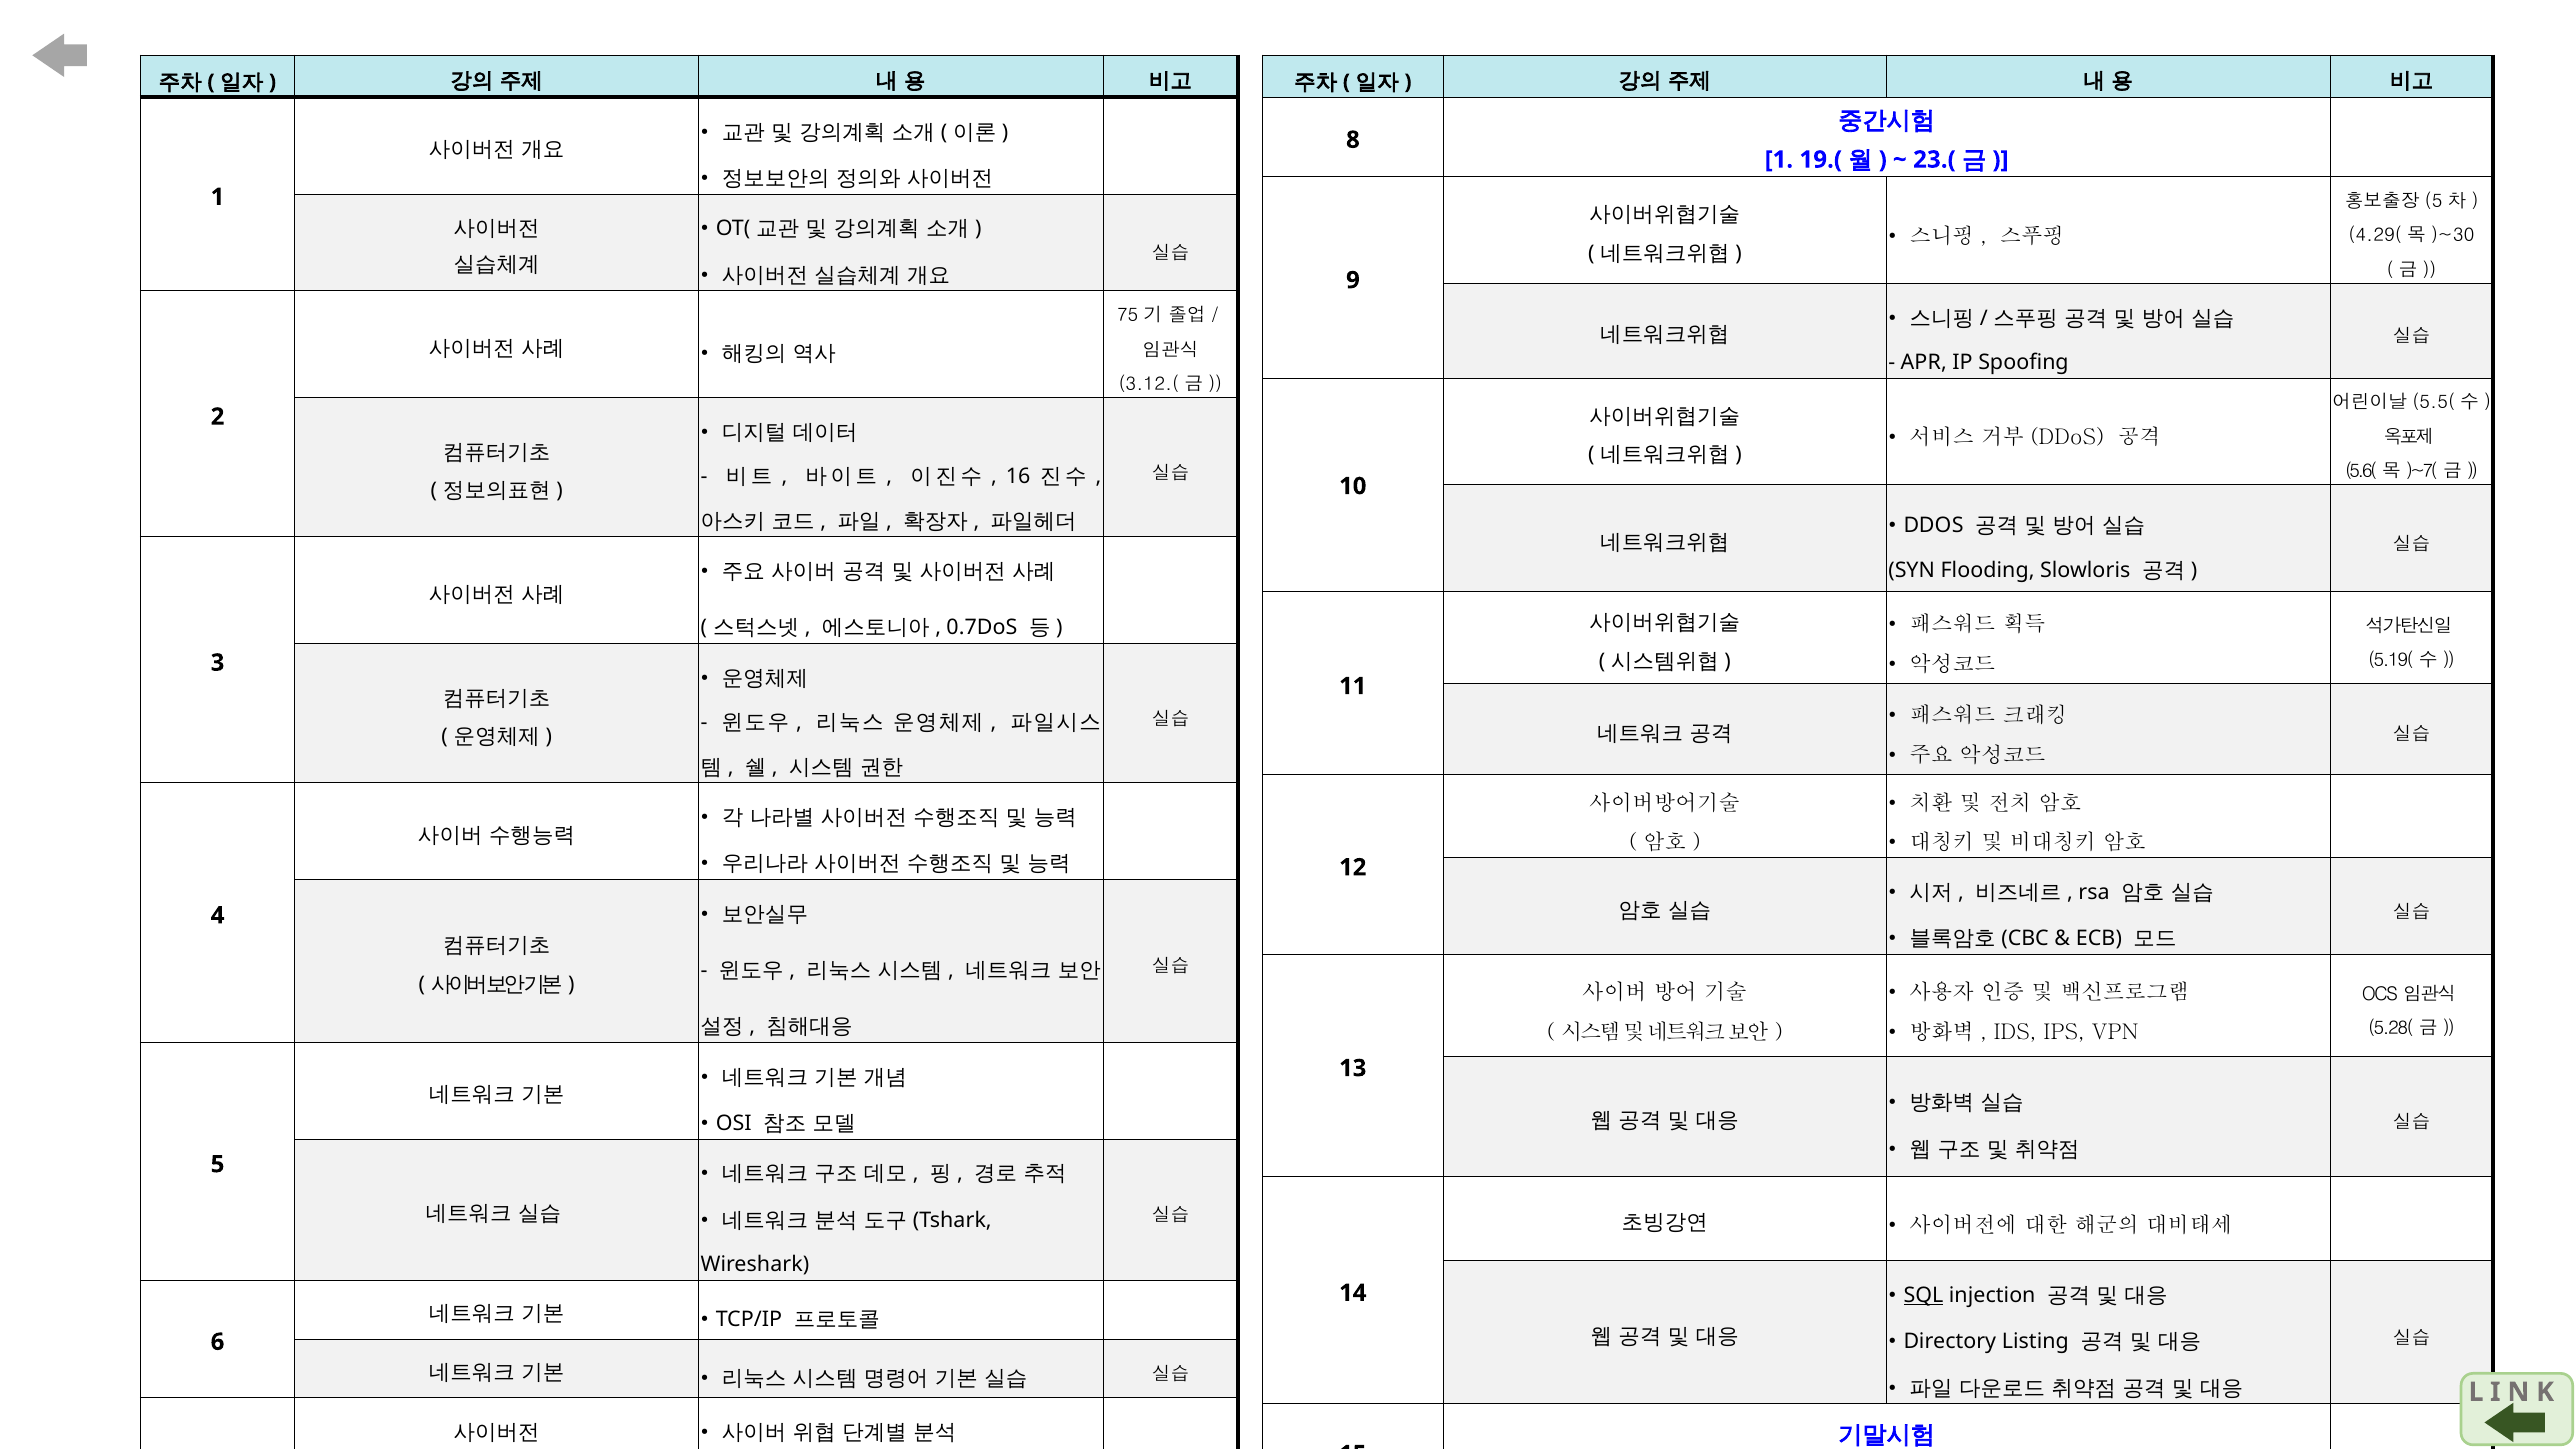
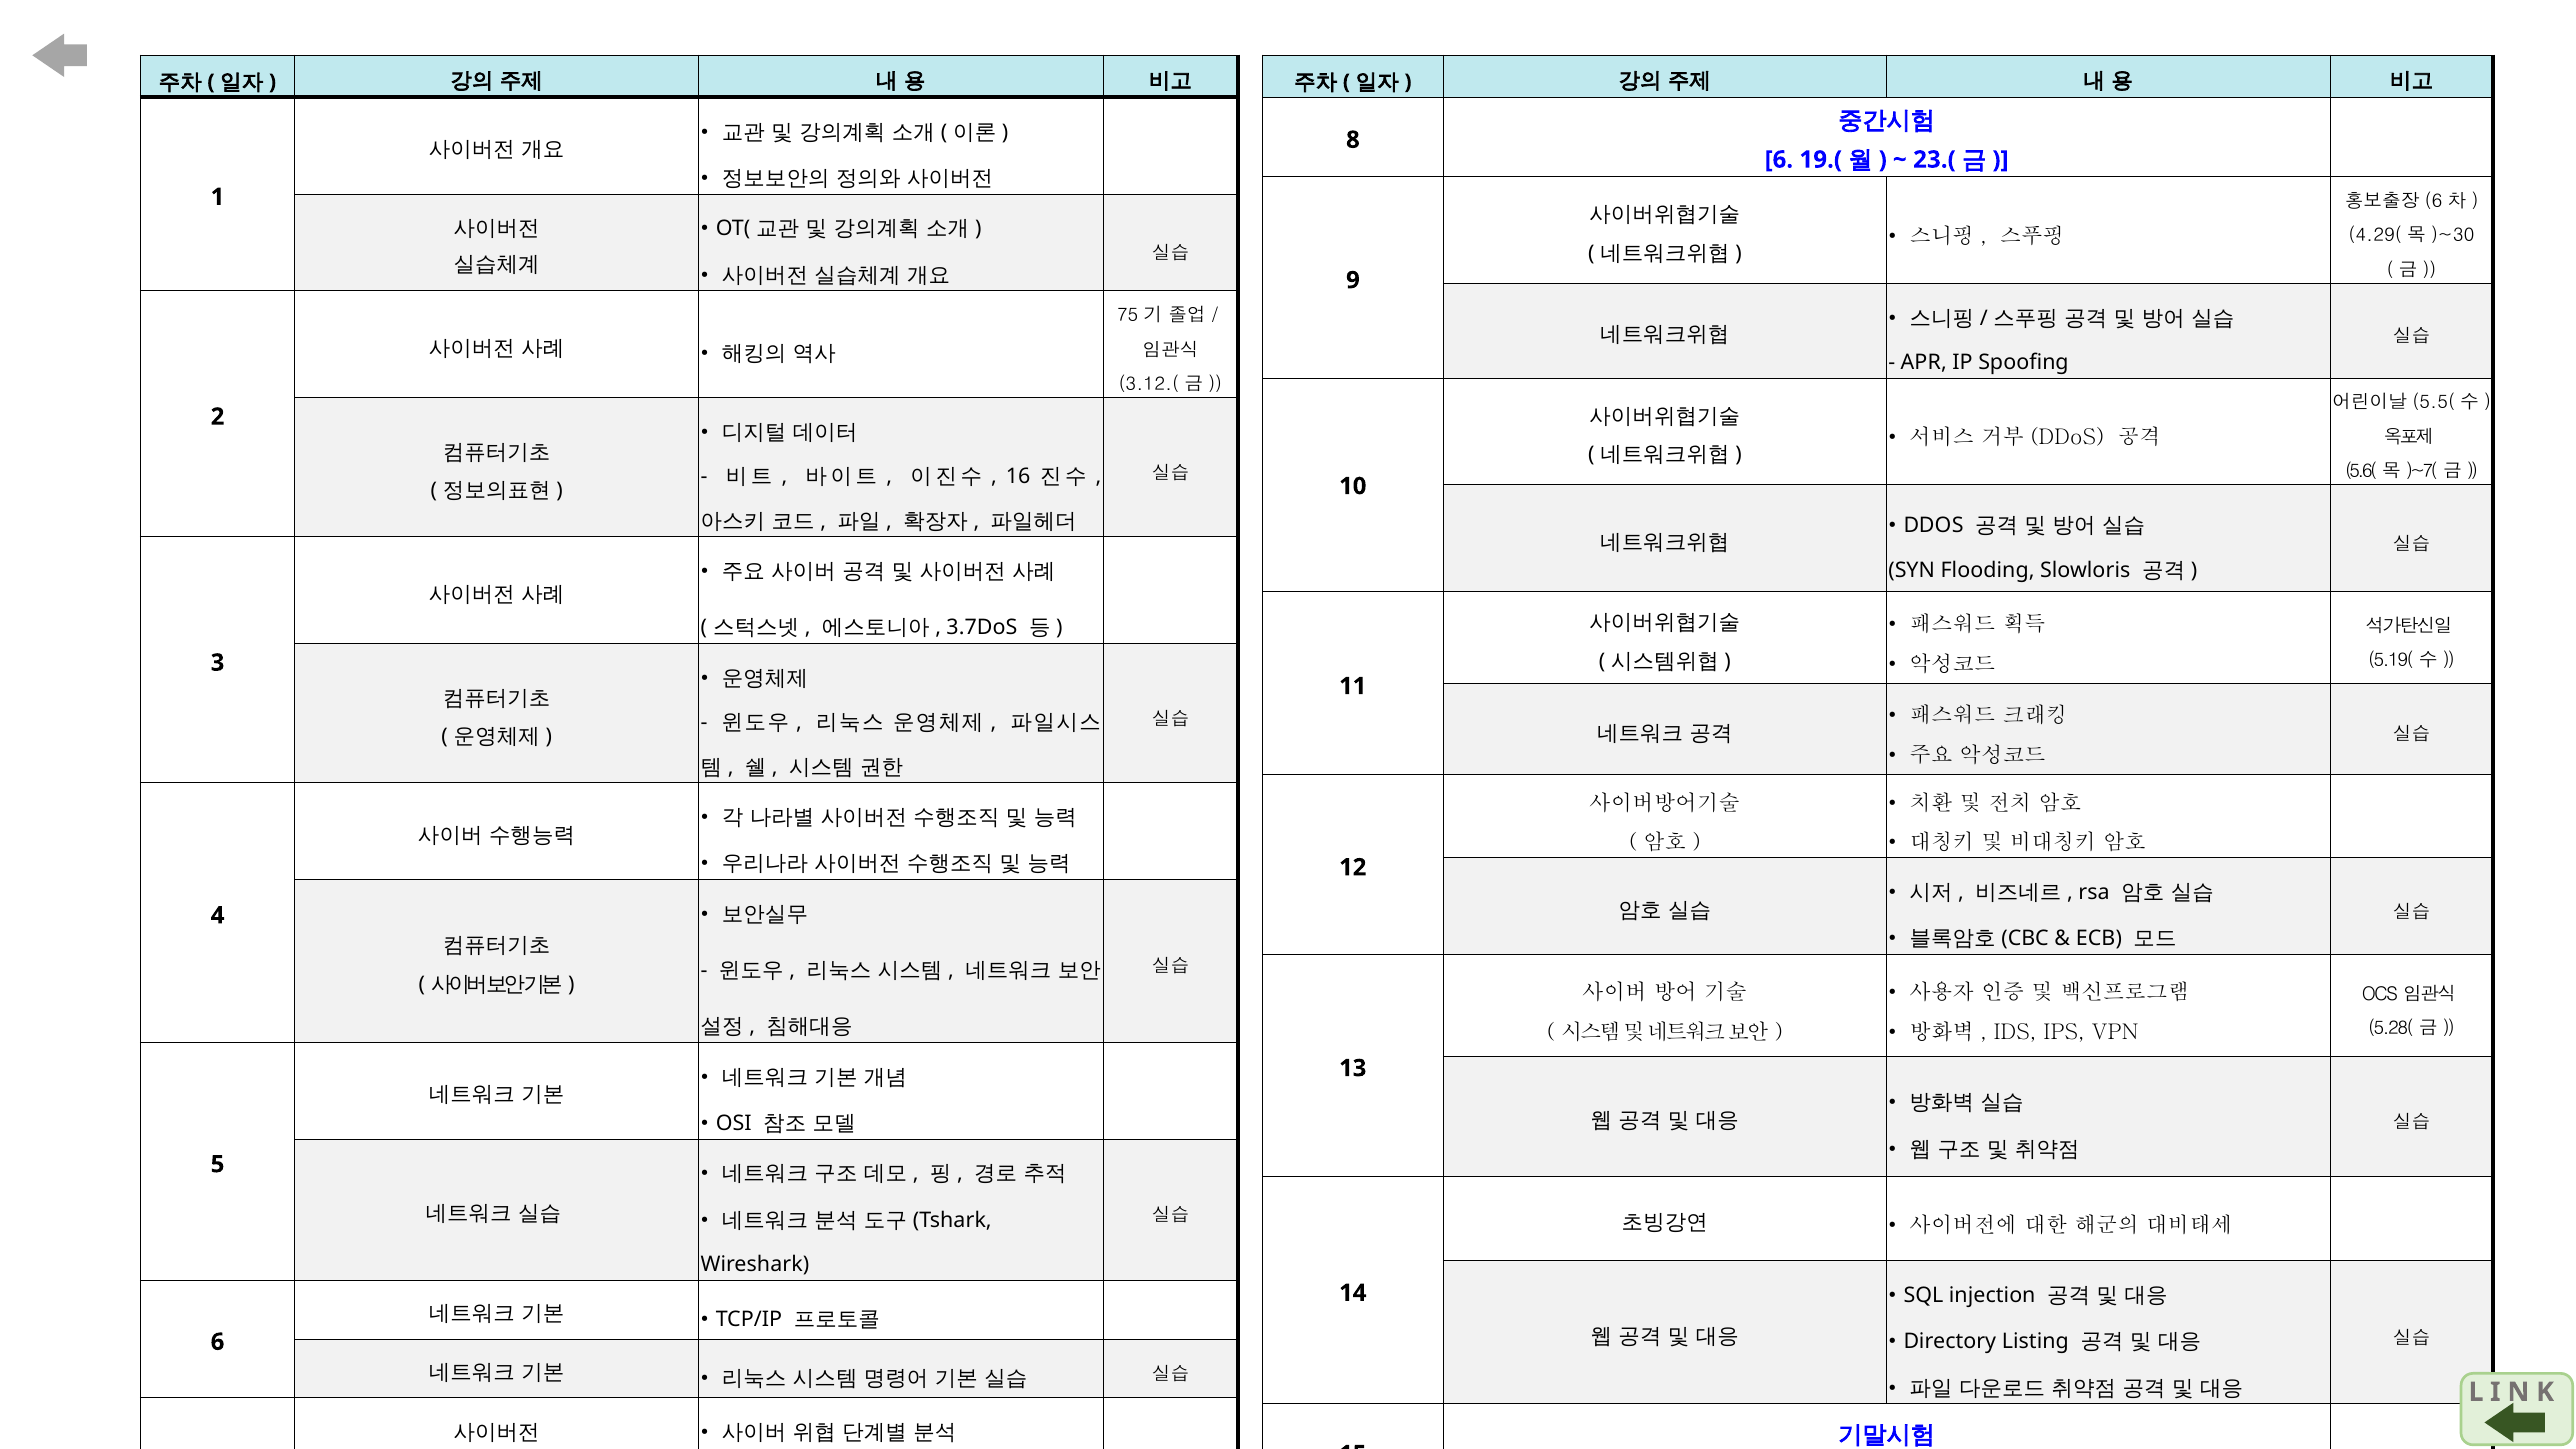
1 at (1779, 160): 1 -> 6
5 at (2434, 201): 5 -> 6
0.7DoS: 0.7DoS -> 3.7DoS
SQL underline: present -> none
